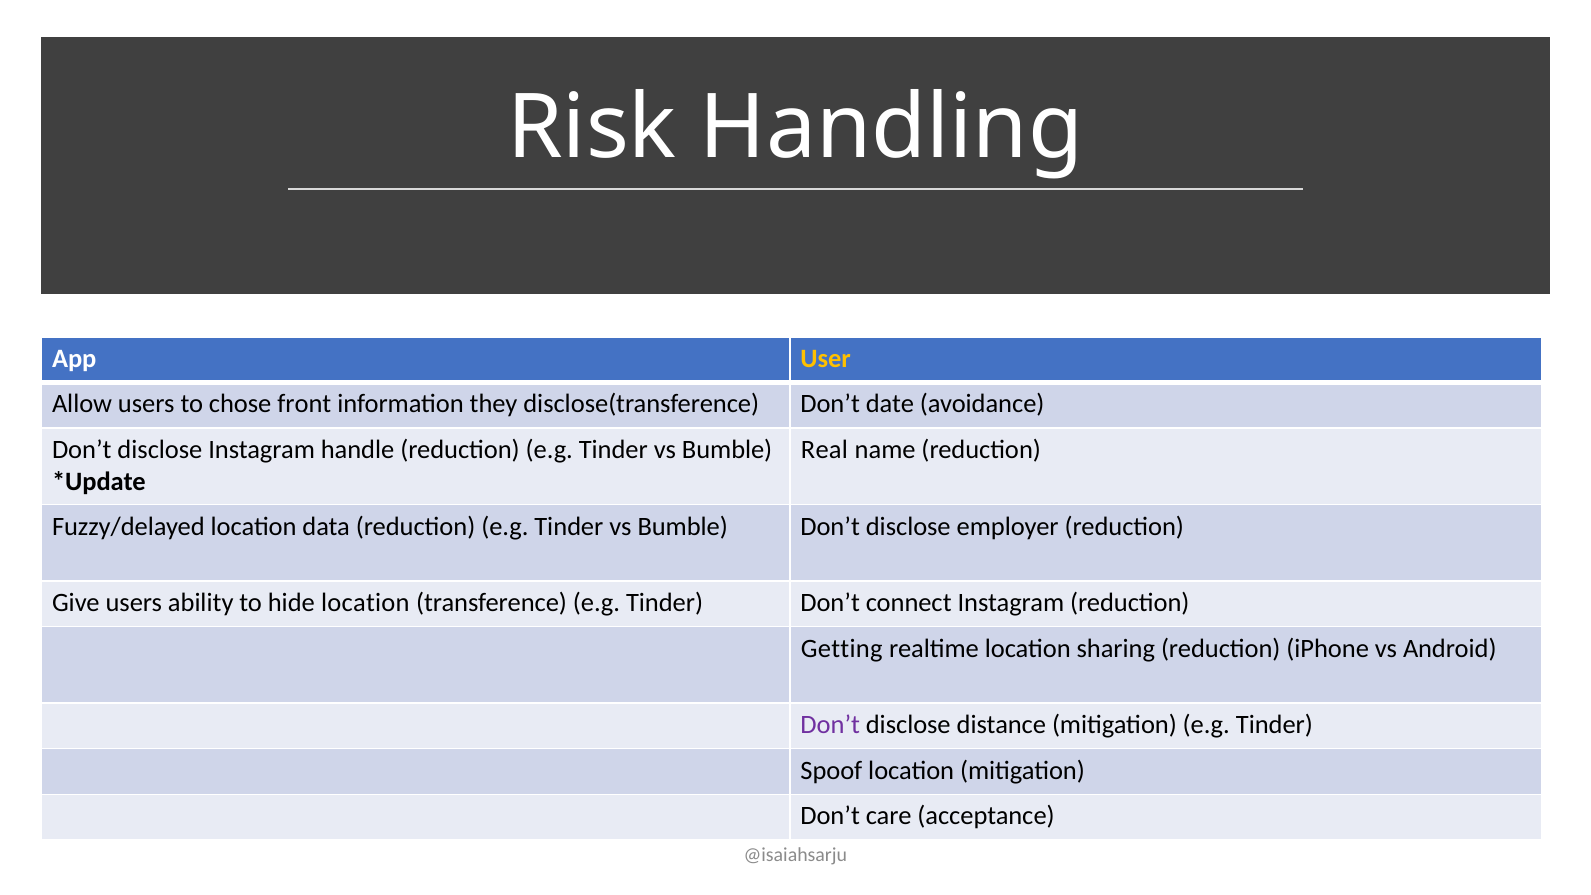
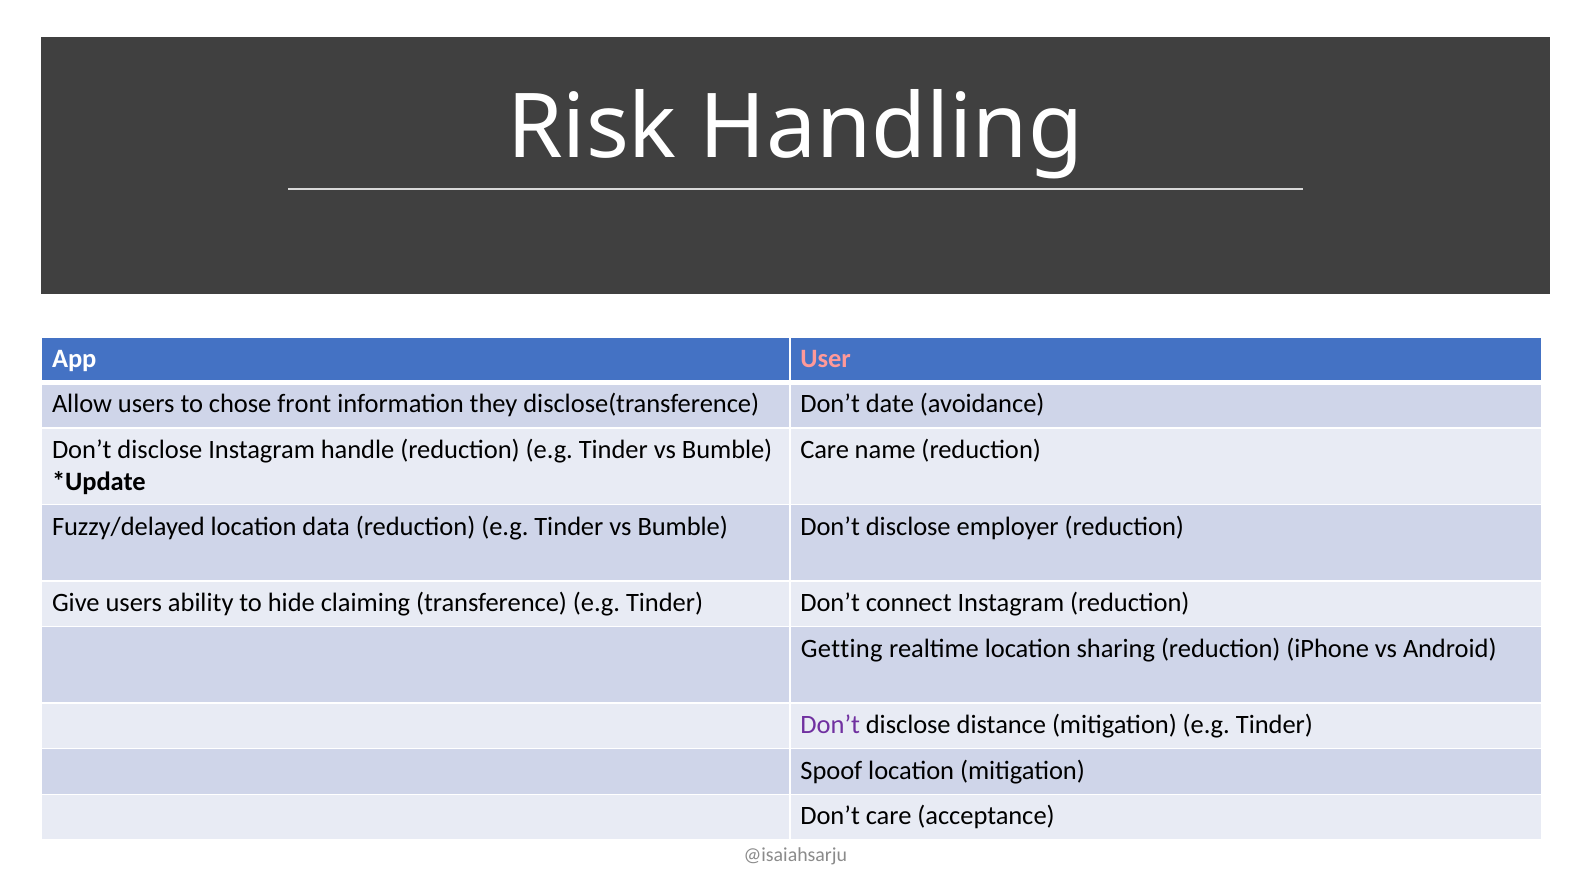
User colour: yellow -> pink
Real at (824, 450): Real -> Care
hide location: location -> claiming
